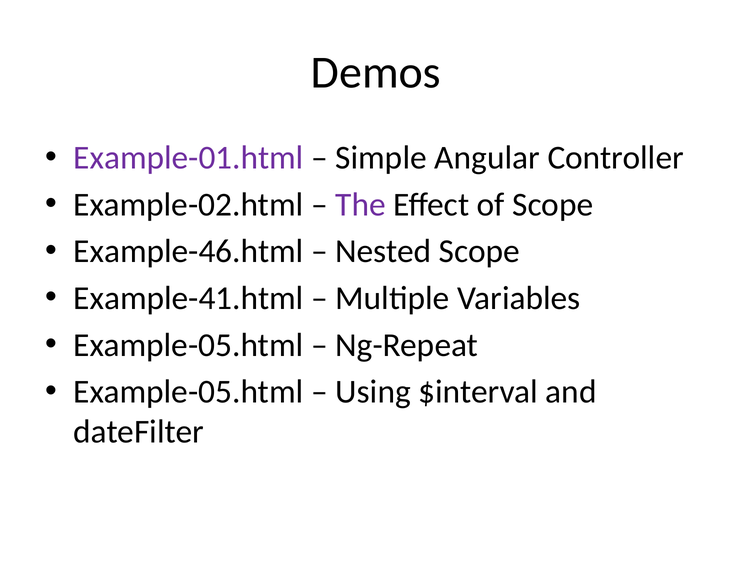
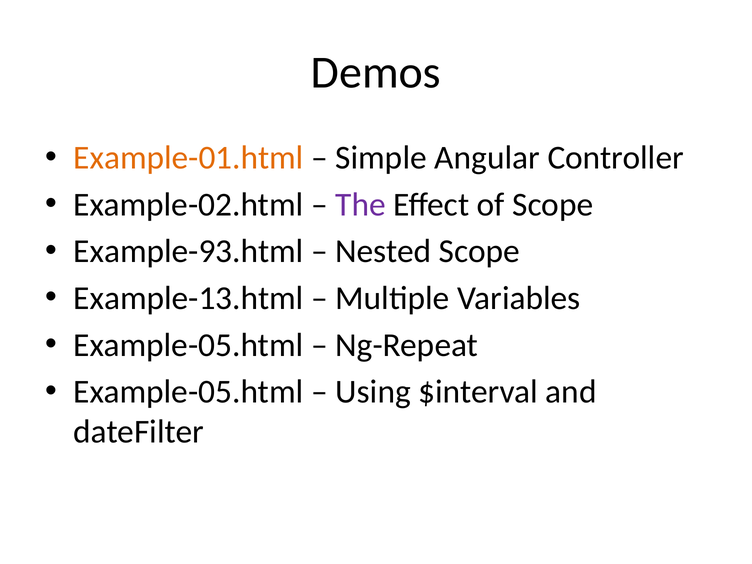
Example-01.html colour: purple -> orange
Example-46.html: Example-46.html -> Example-93.html
Example-41.html: Example-41.html -> Example-13.html
